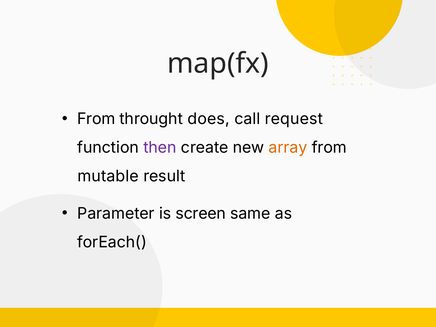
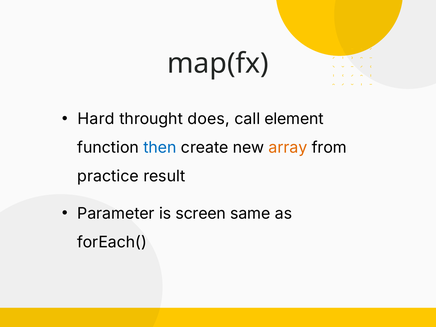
From at (96, 119): From -> Hard
request: request -> element
then colour: purple -> blue
mutable: mutable -> practice
